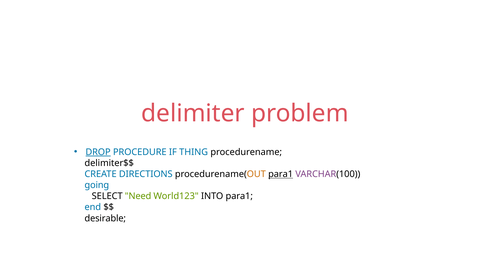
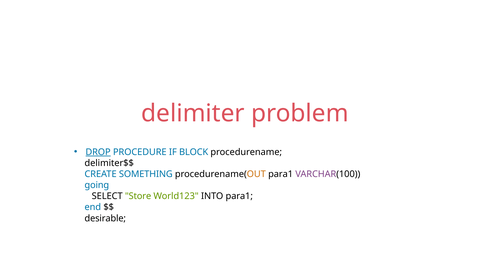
THING: THING -> BLOCK
DIRECTIONS: DIRECTIONS -> SOMETHING
para1 at (281, 174) underline: present -> none
Need: Need -> Store
